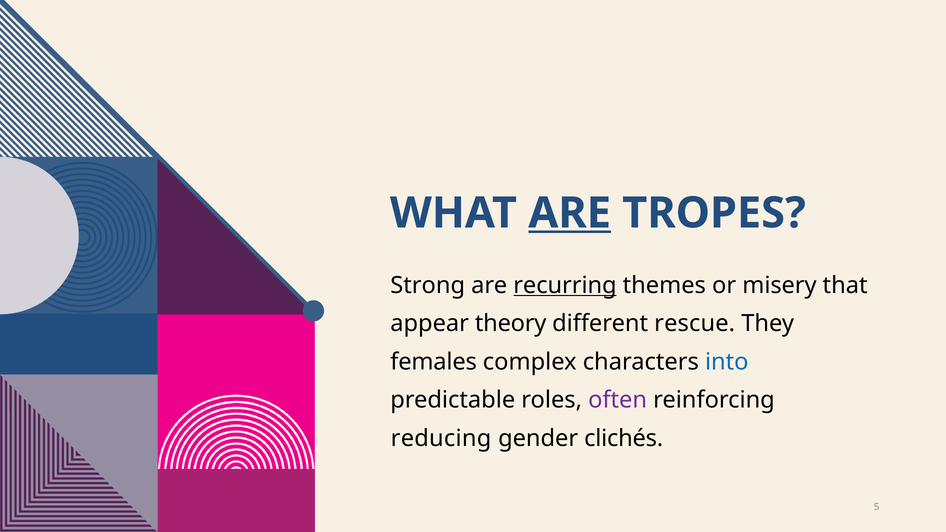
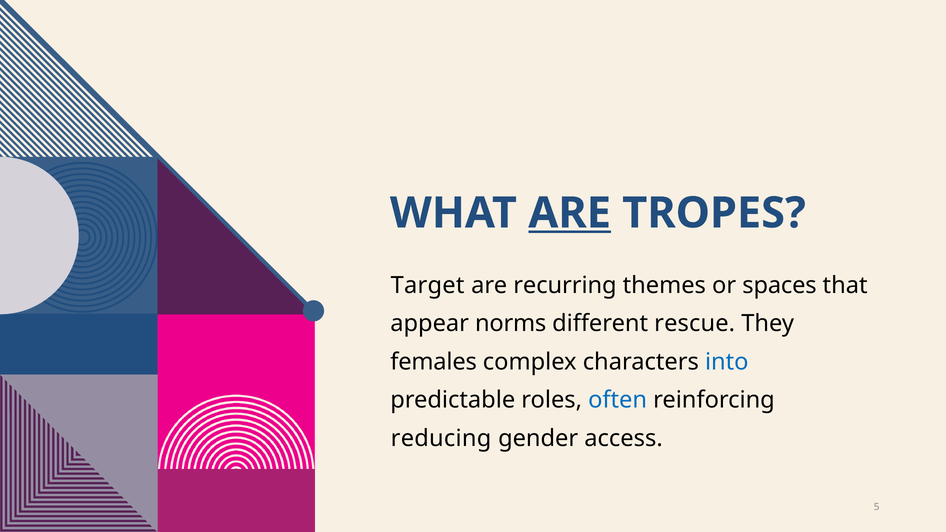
Strong: Strong -> Target
recurring underline: present -> none
misery: misery -> spaces
theory: theory -> norms
often colour: purple -> blue
clichés: clichés -> access
